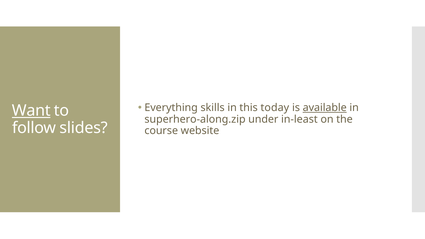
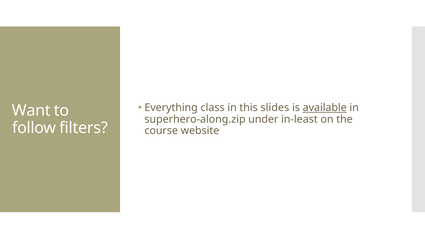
skills: skills -> class
today: today -> slides
Want underline: present -> none
slides: slides -> filters
